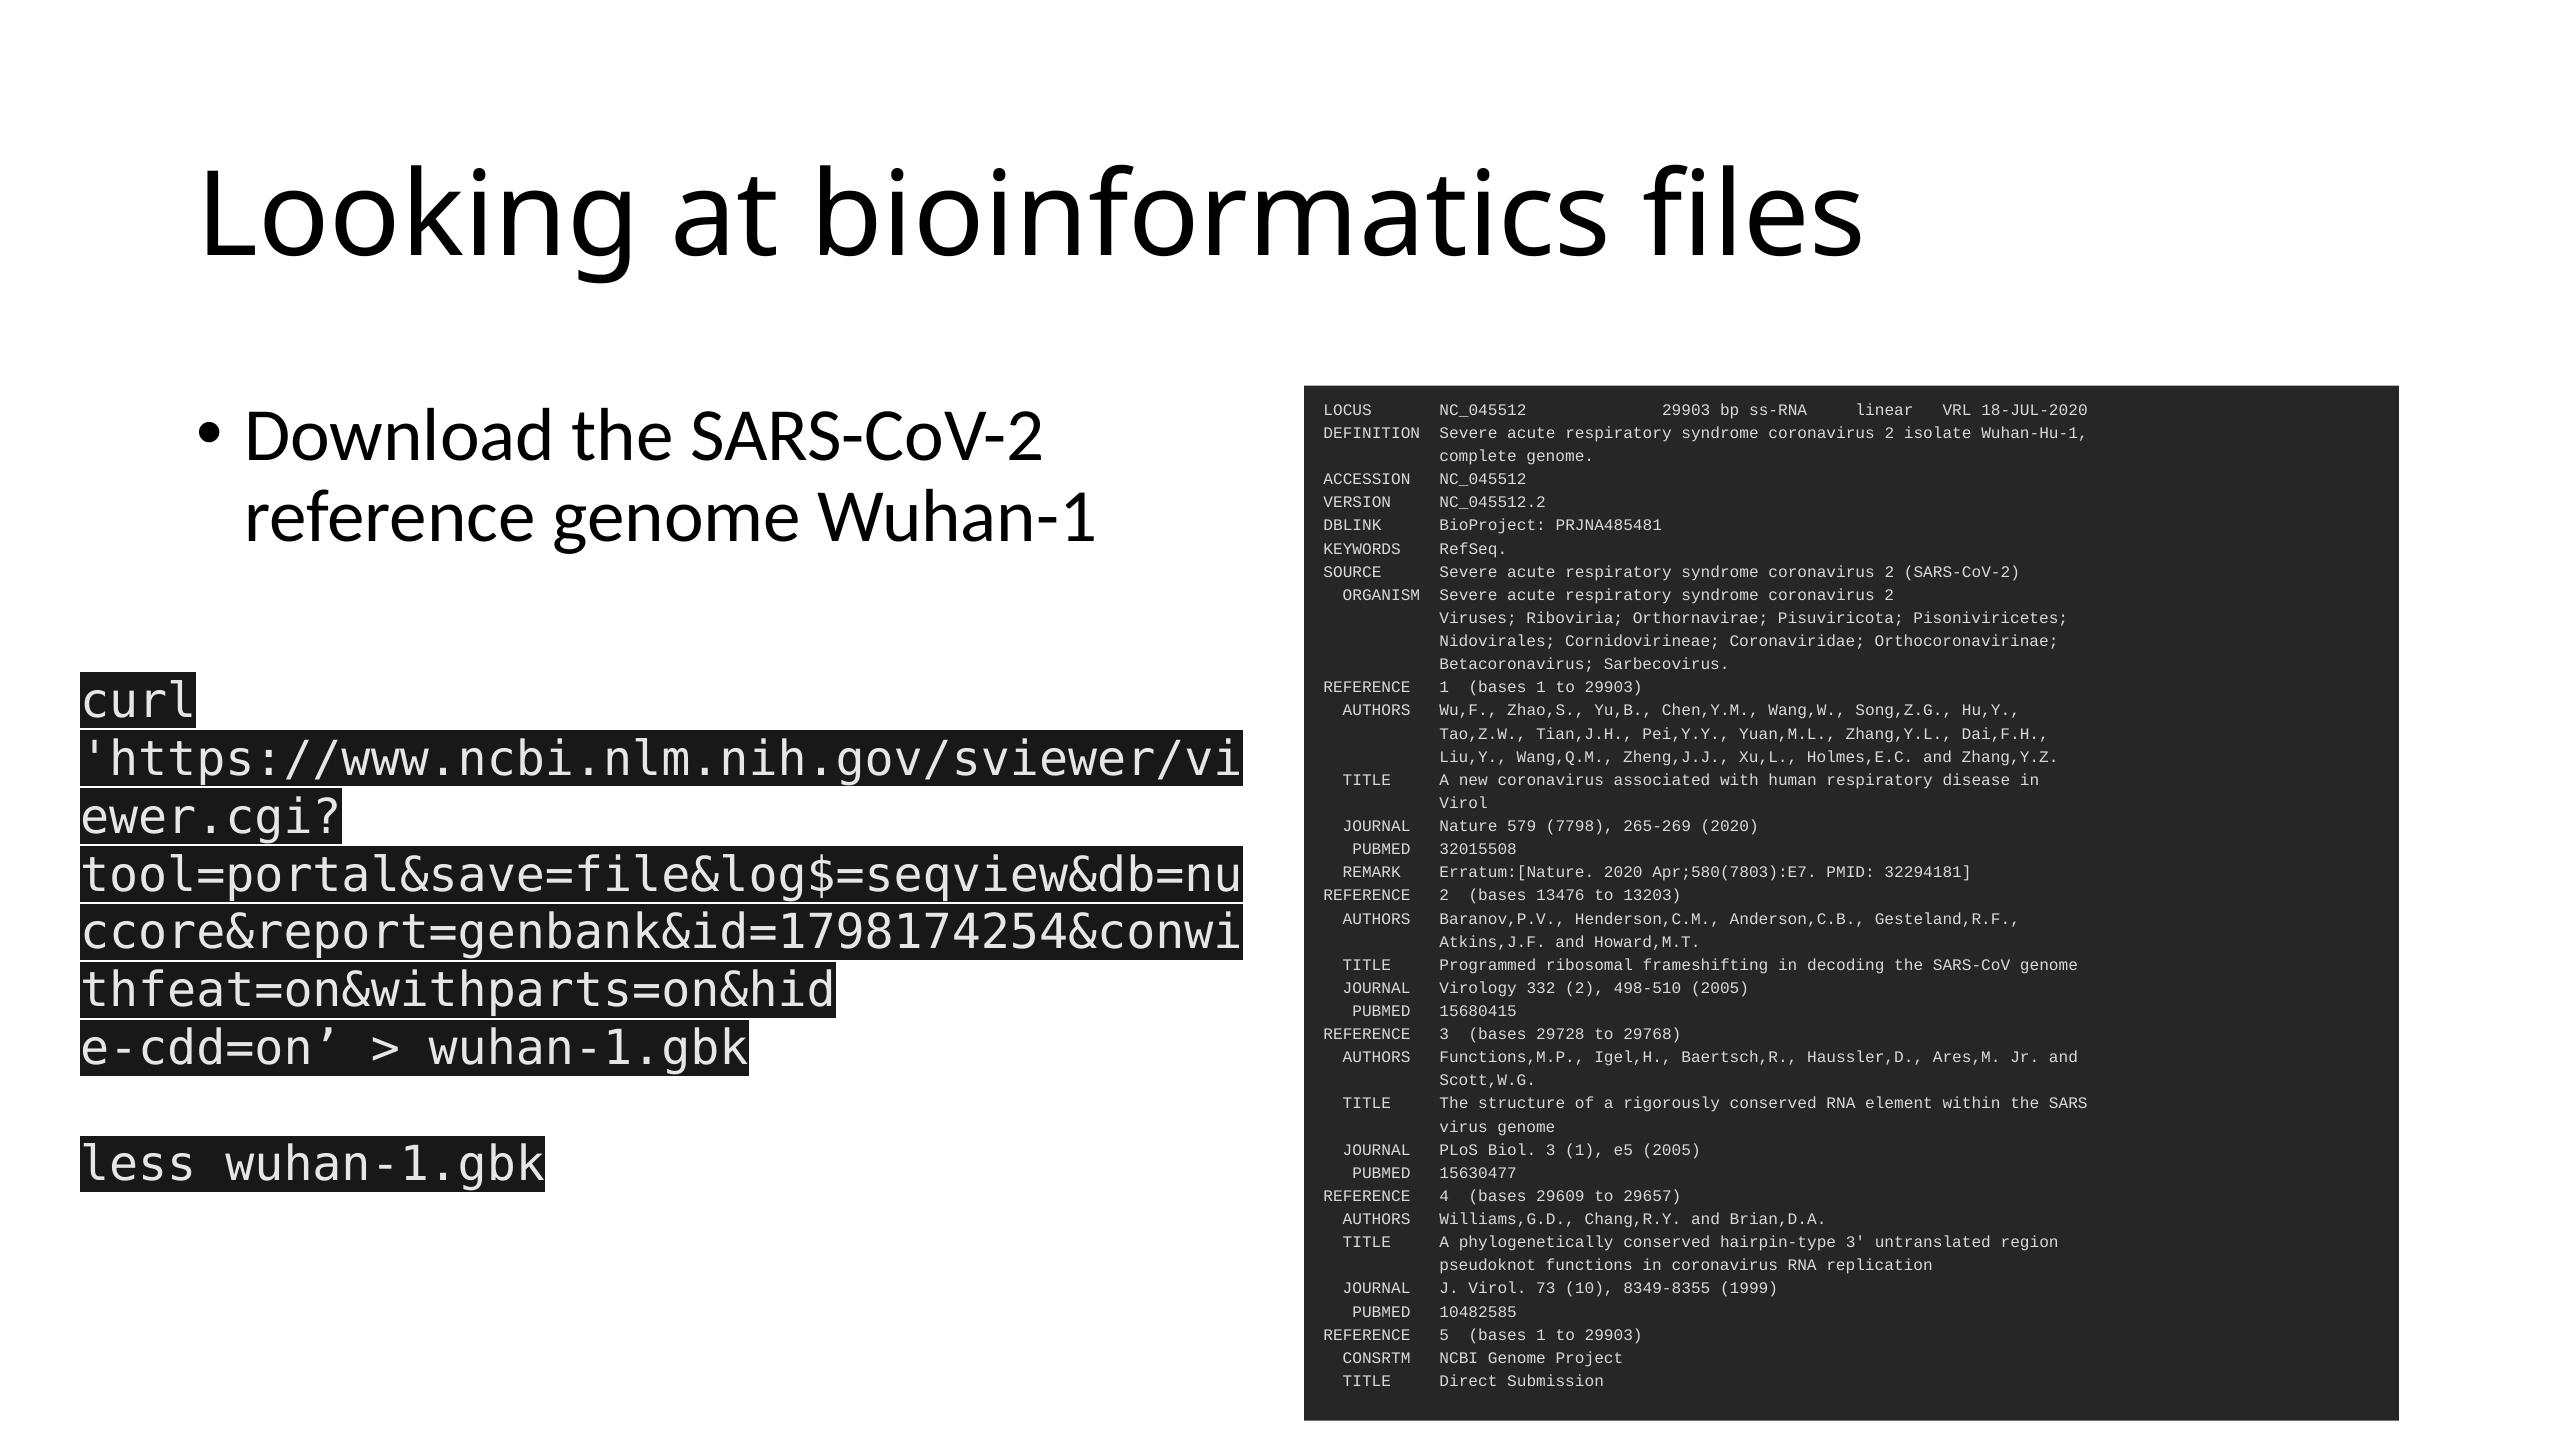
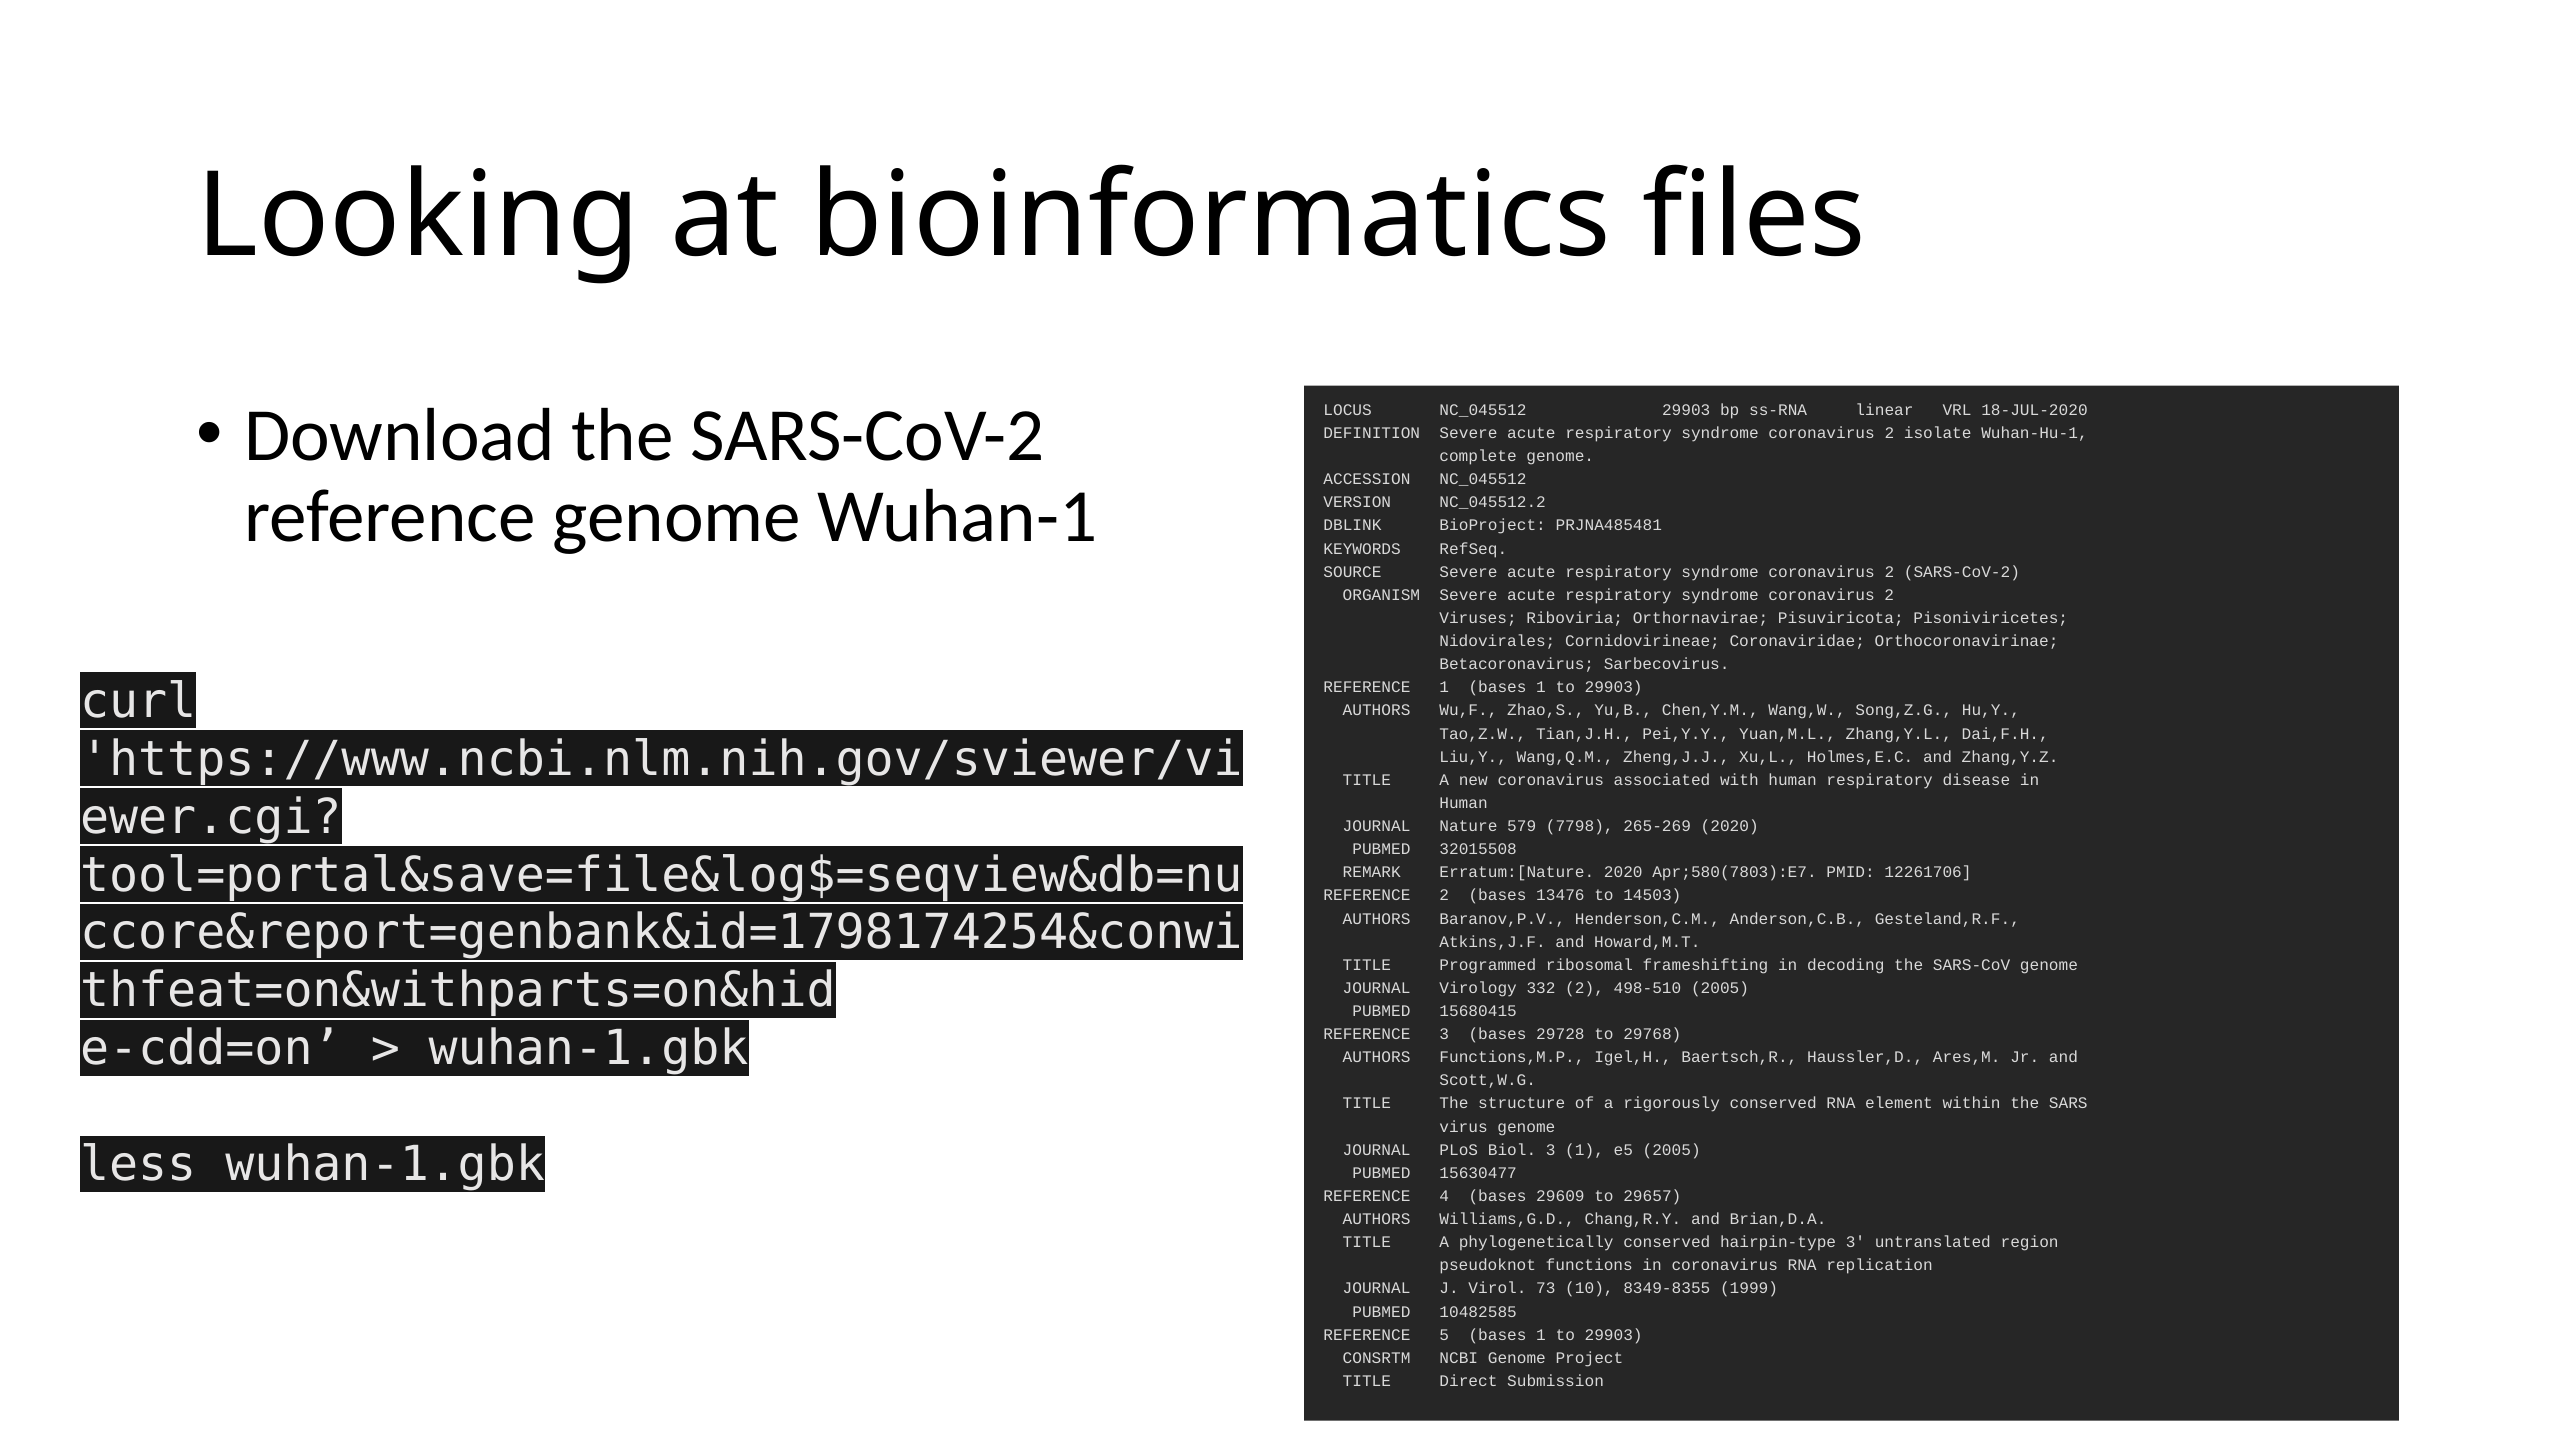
Virol at (1464, 803): Virol -> Human
32294181: 32294181 -> 12261706
13203: 13203 -> 14503
